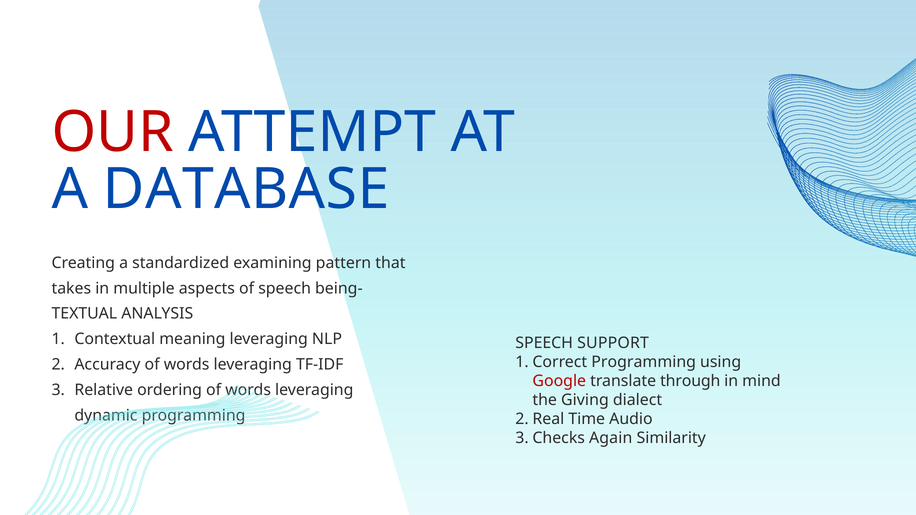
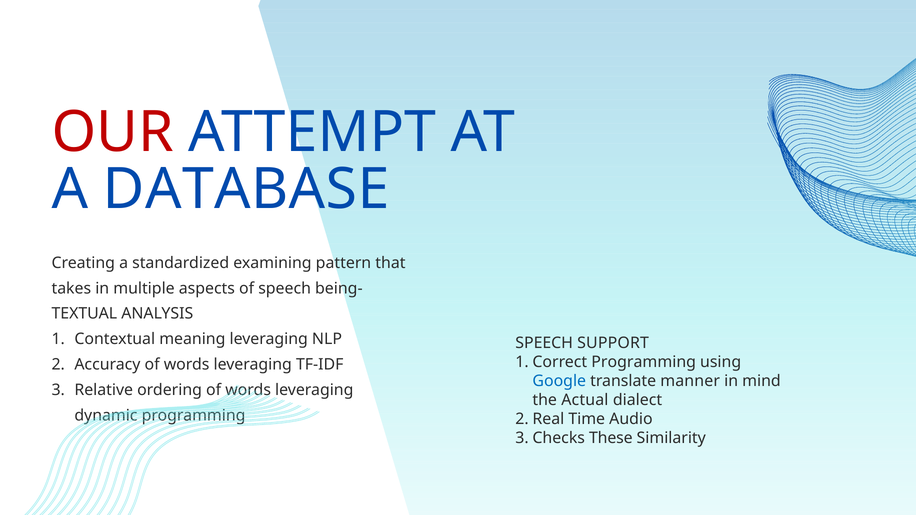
Google colour: red -> blue
through: through -> manner
Giving: Giving -> Actual
Again: Again -> These
